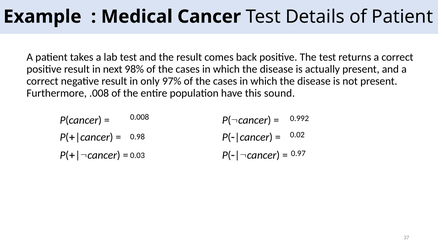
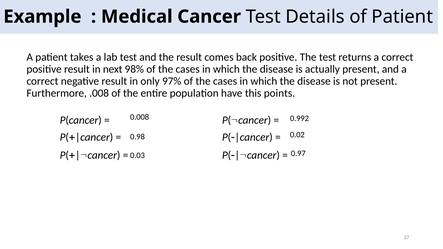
sound: sound -> points
